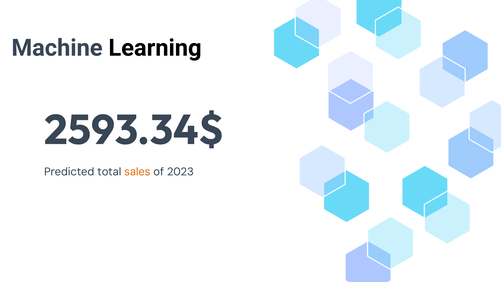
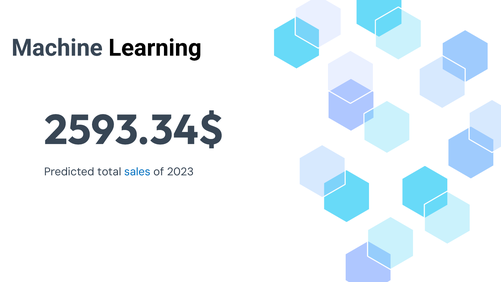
sales colour: orange -> blue
